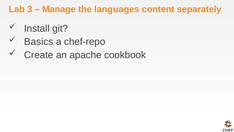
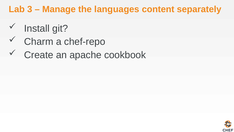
Basics: Basics -> Charm
